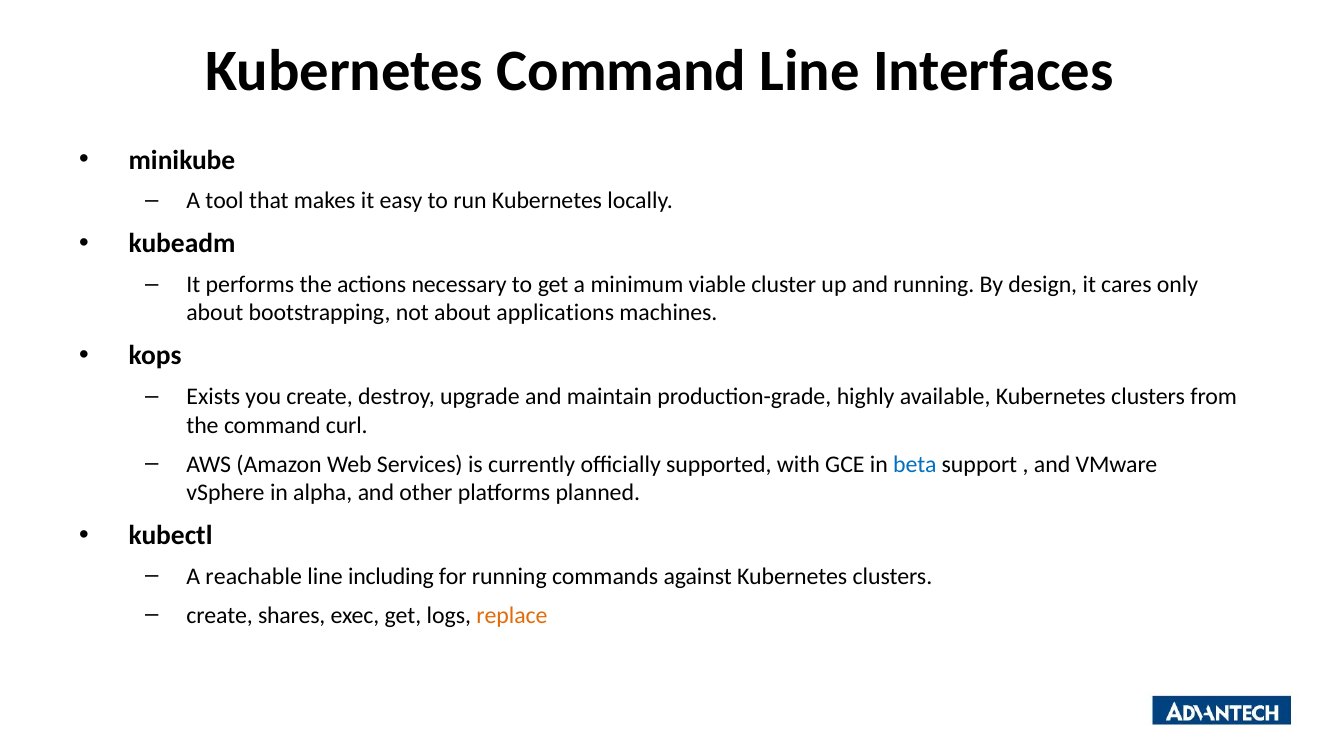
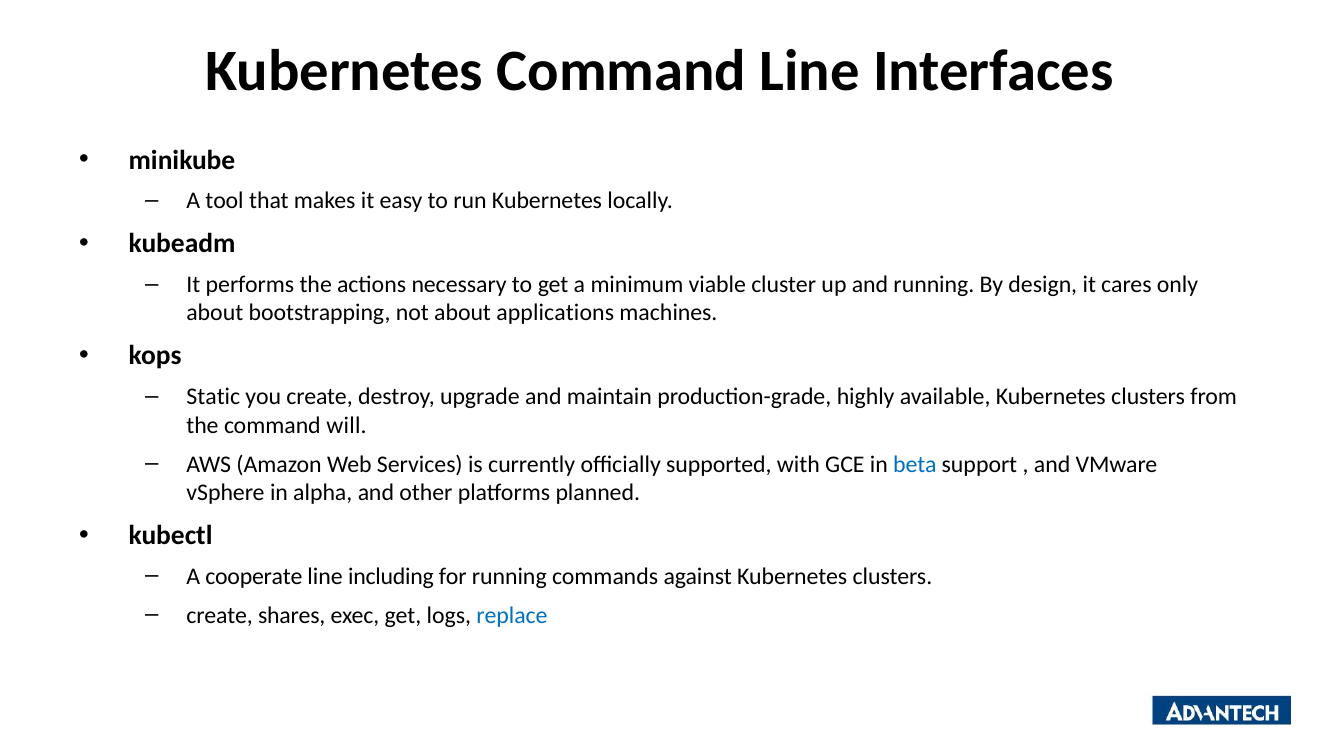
Exists: Exists -> Static
curl: curl -> will
reachable: reachable -> cooperate
replace colour: orange -> blue
